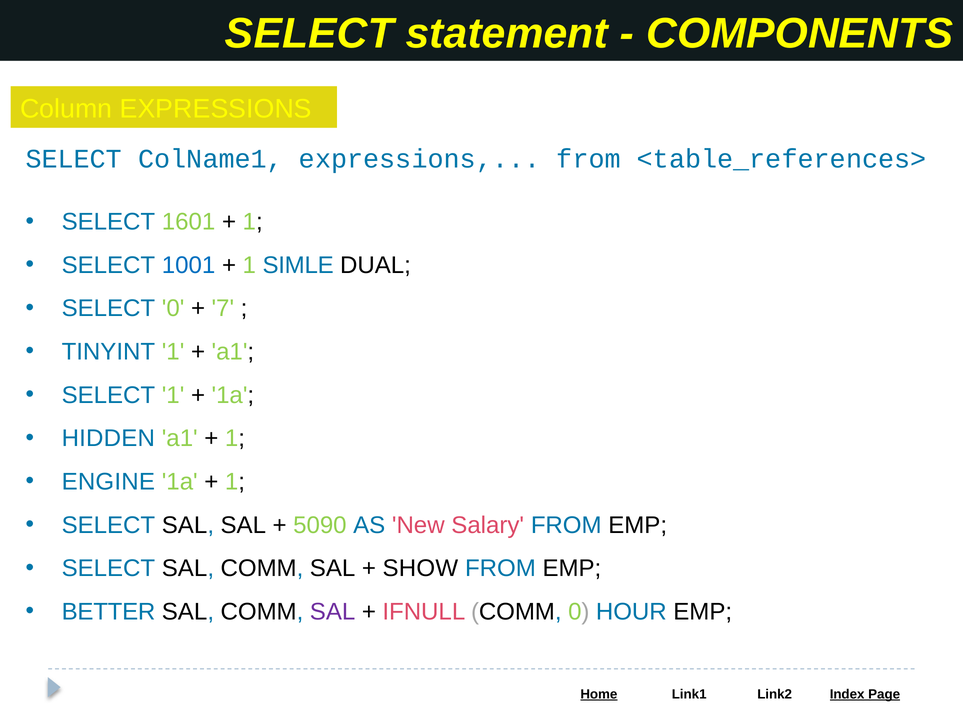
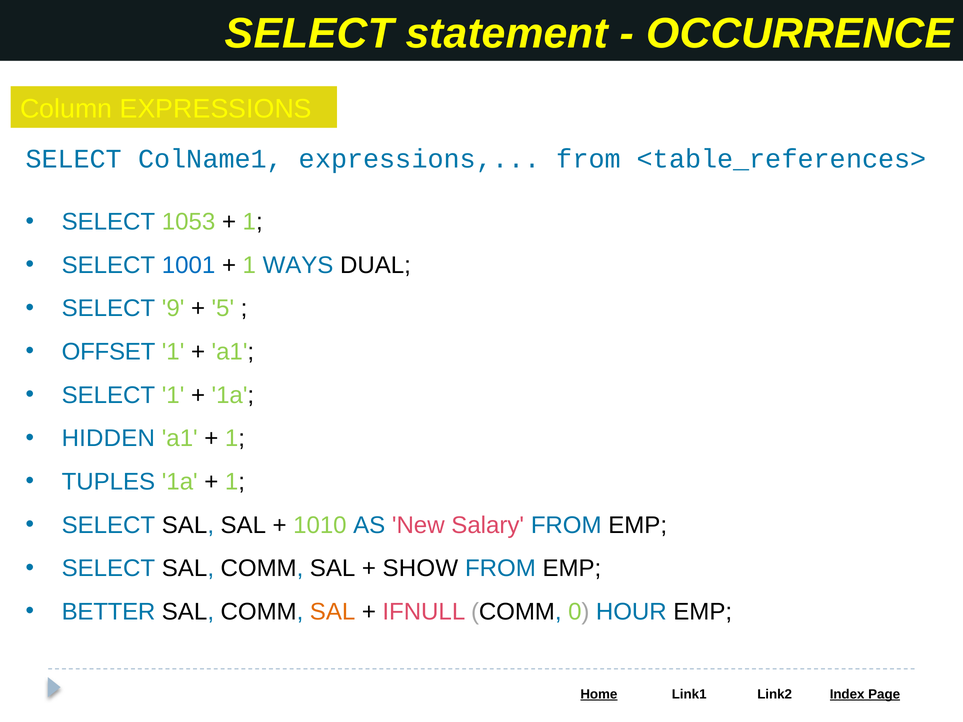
COMPONENTS: COMPONENTS -> OCCURRENCE
1601: 1601 -> 1053
SIMLE: SIMLE -> WAYS
SELECT 0: 0 -> 9
7: 7 -> 5
TINYINT: TINYINT -> OFFSET
ENGINE: ENGINE -> TUPLES
5090: 5090 -> 1010
SAL at (333, 612) colour: purple -> orange
